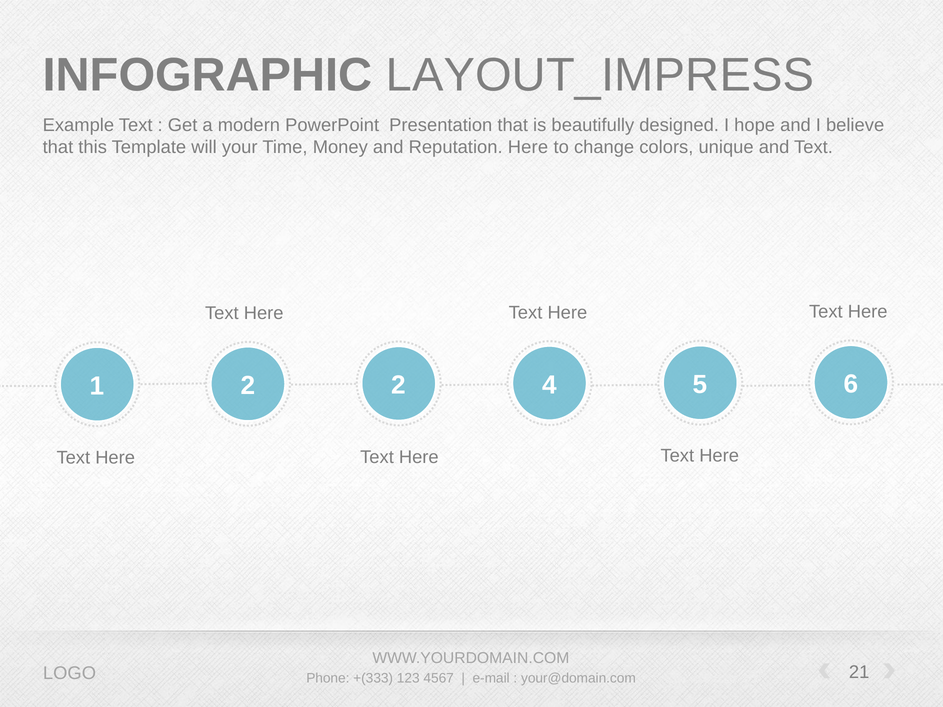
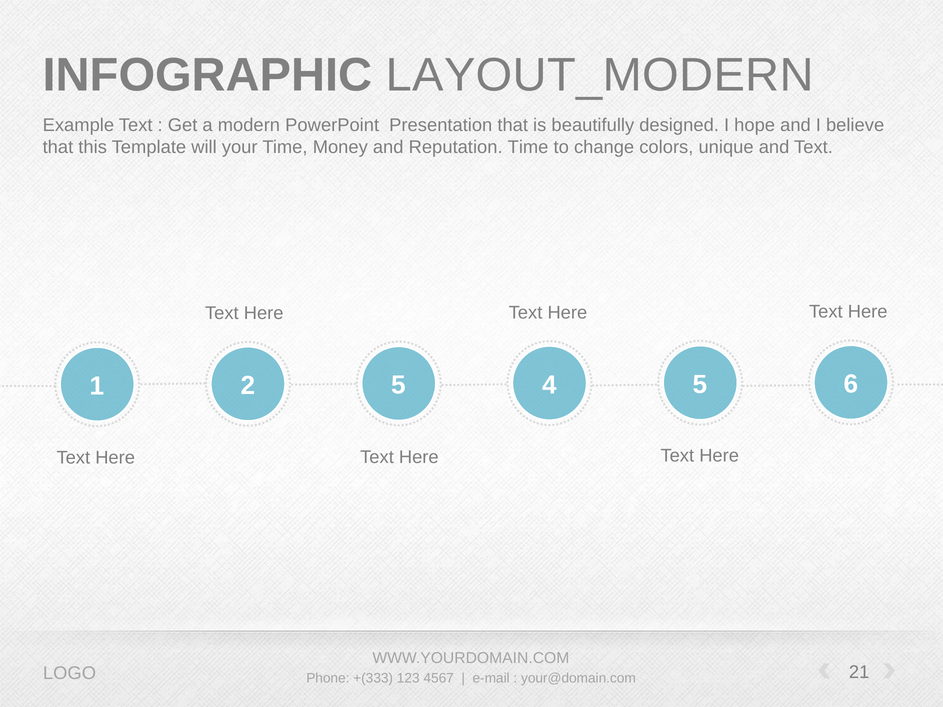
LAYOUT_IMPRESS: LAYOUT_IMPRESS -> LAYOUT_MODERN
Reputation Here: Here -> Time
2 2: 2 -> 5
